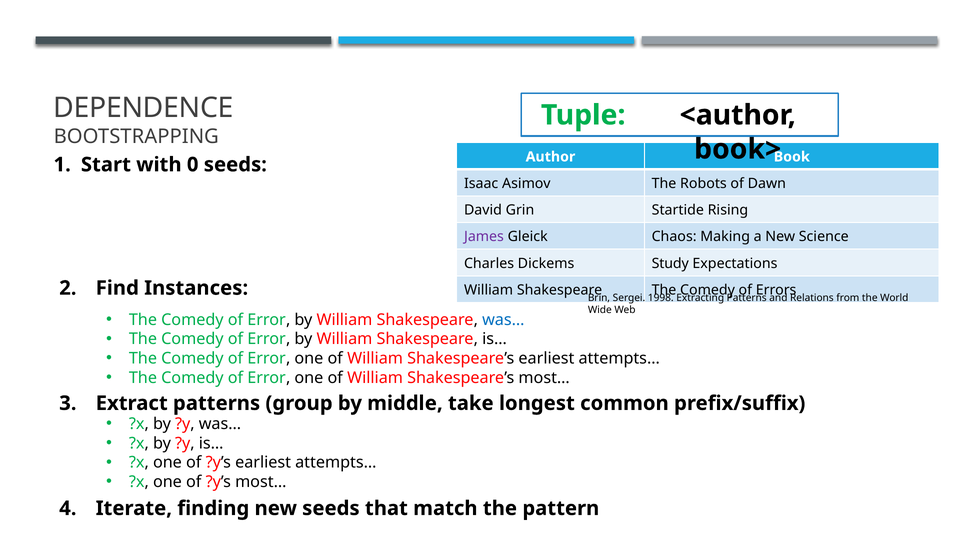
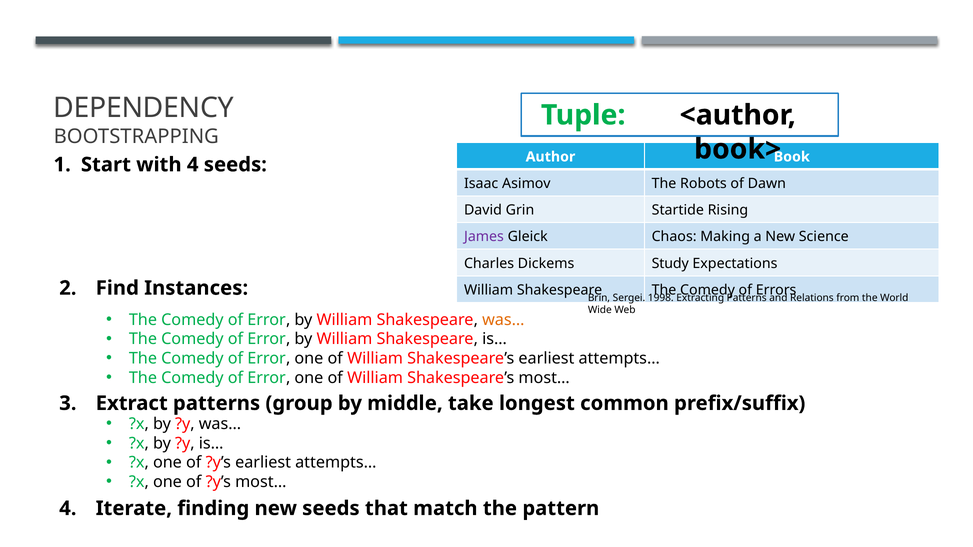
DEPENDENCE: DEPENDENCE -> DEPENDENCY
with 0: 0 -> 4
was… at (503, 320) colour: blue -> orange
